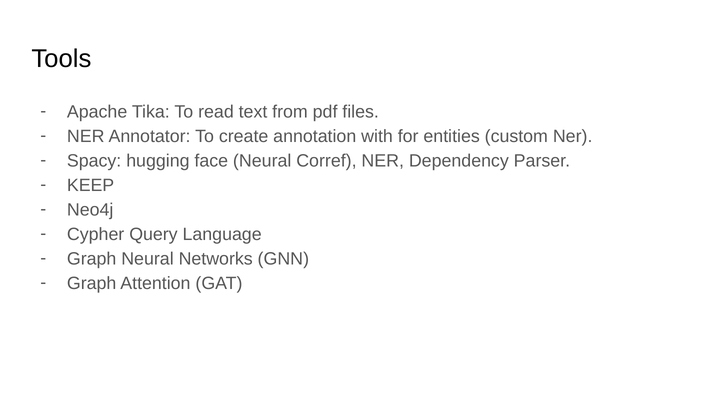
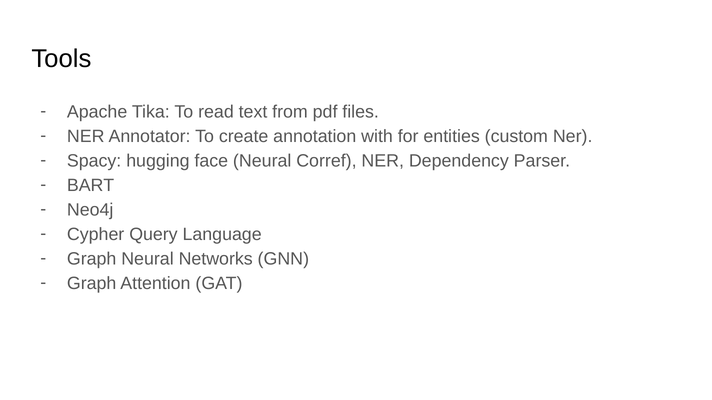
KEEP: KEEP -> BART
